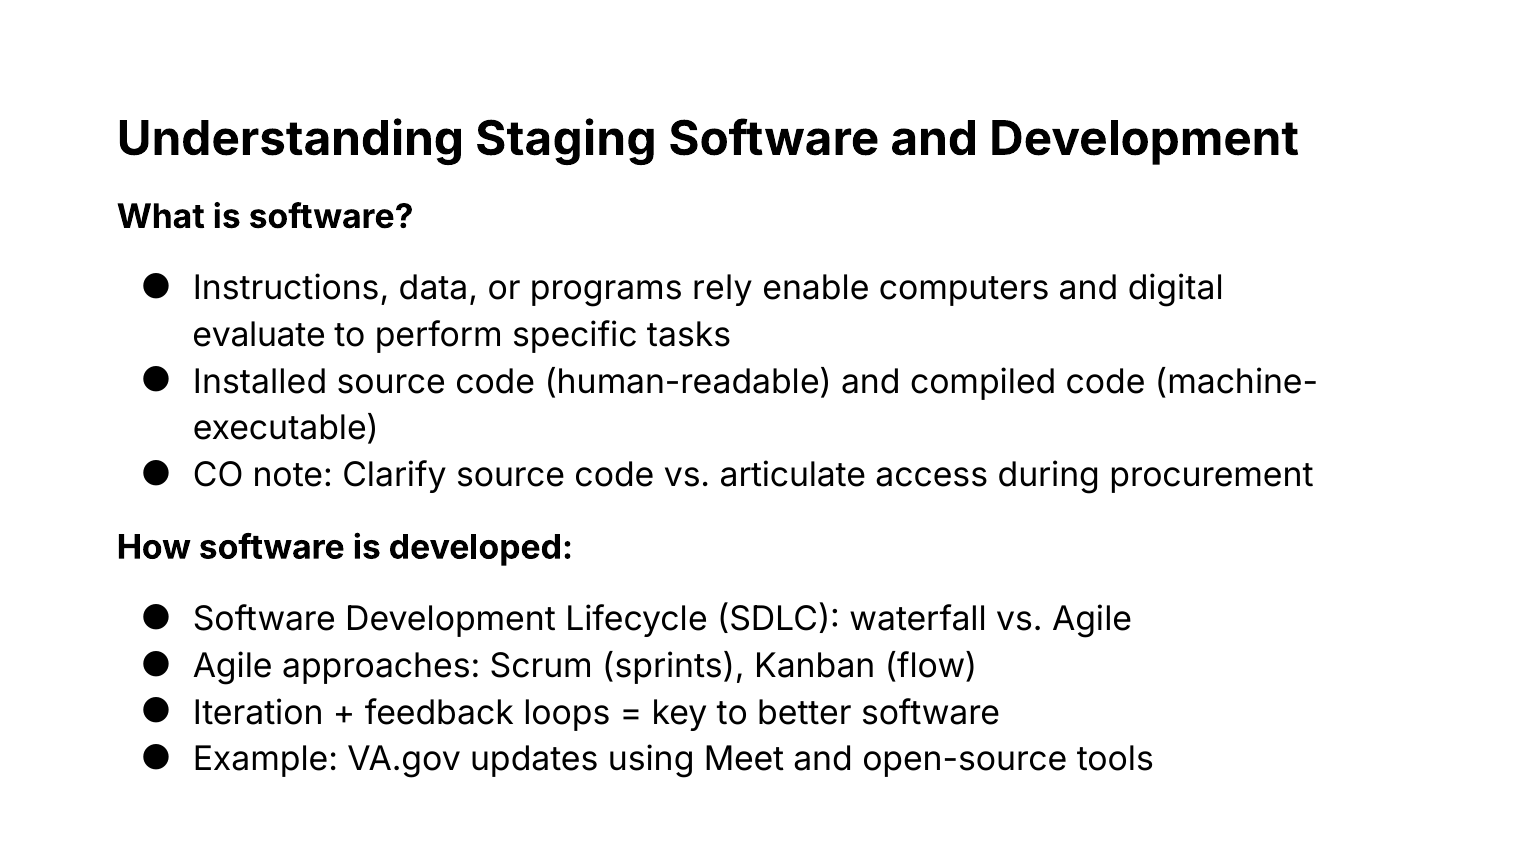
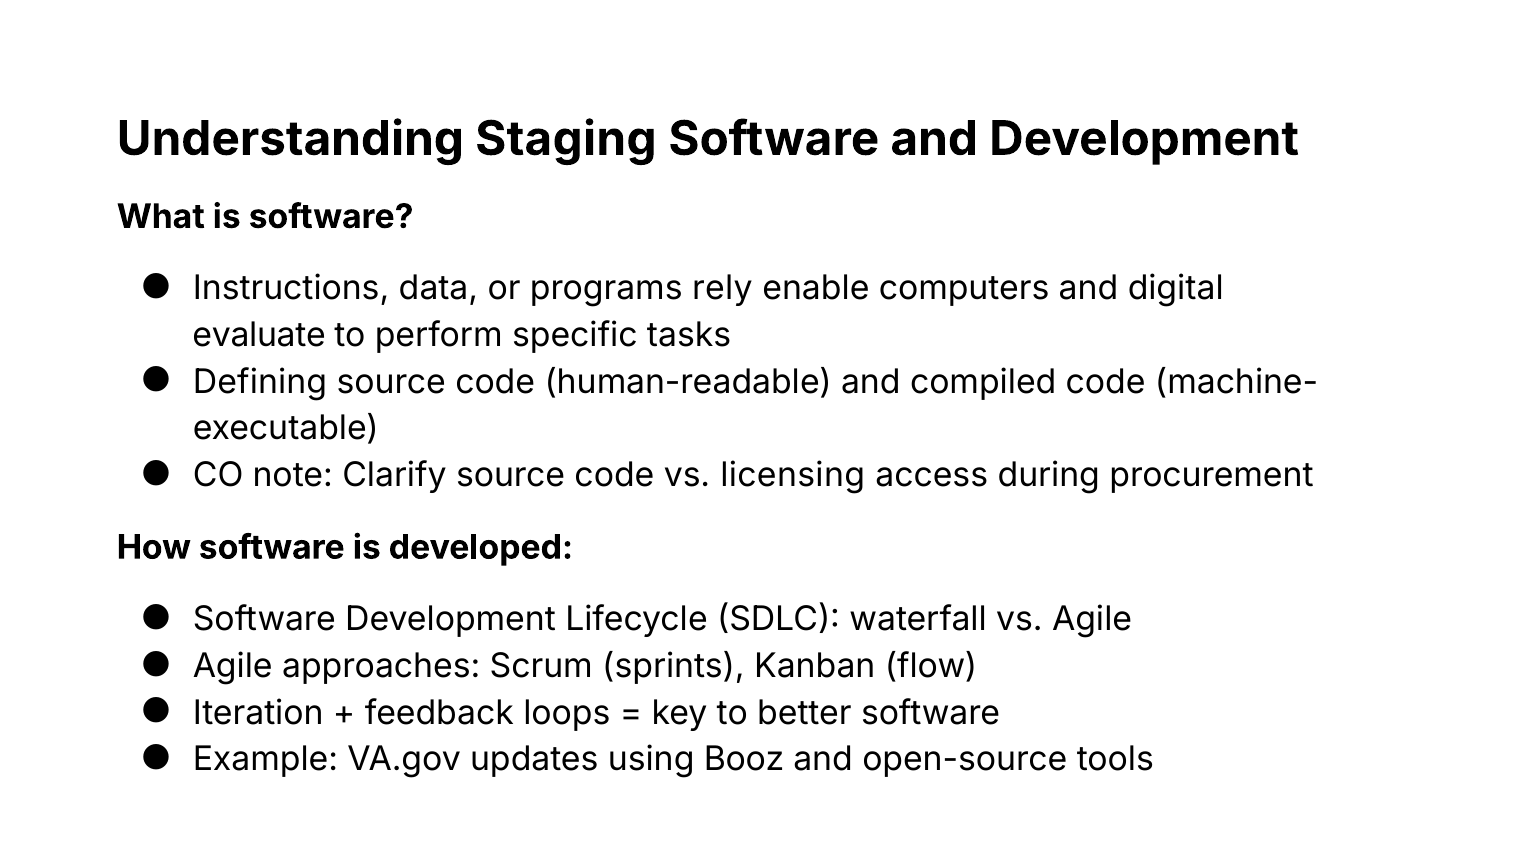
Installed: Installed -> Defining
articulate: articulate -> licensing
Meet: Meet -> Booz
